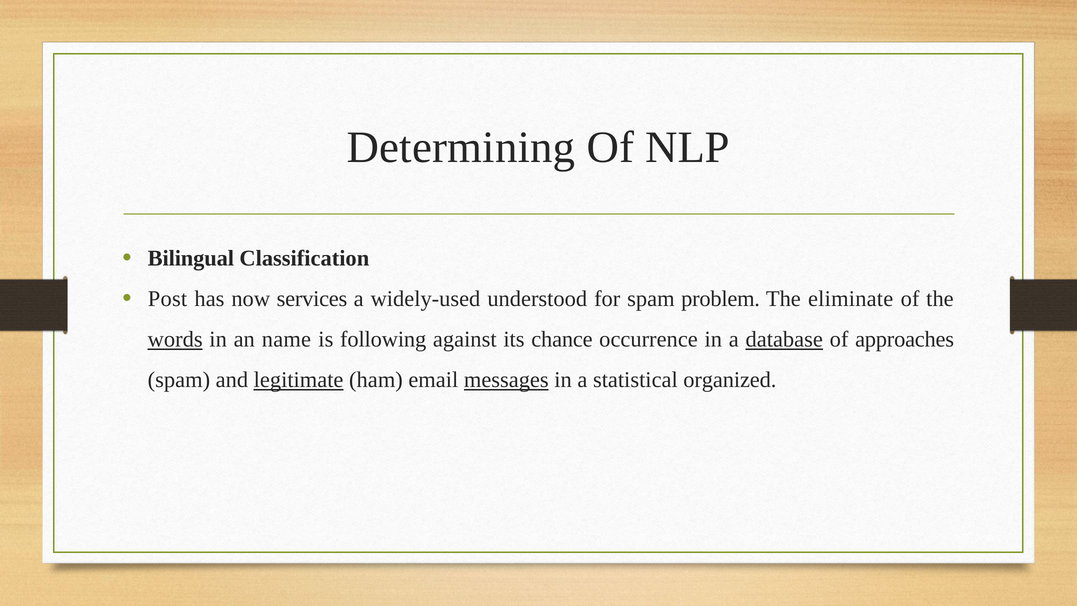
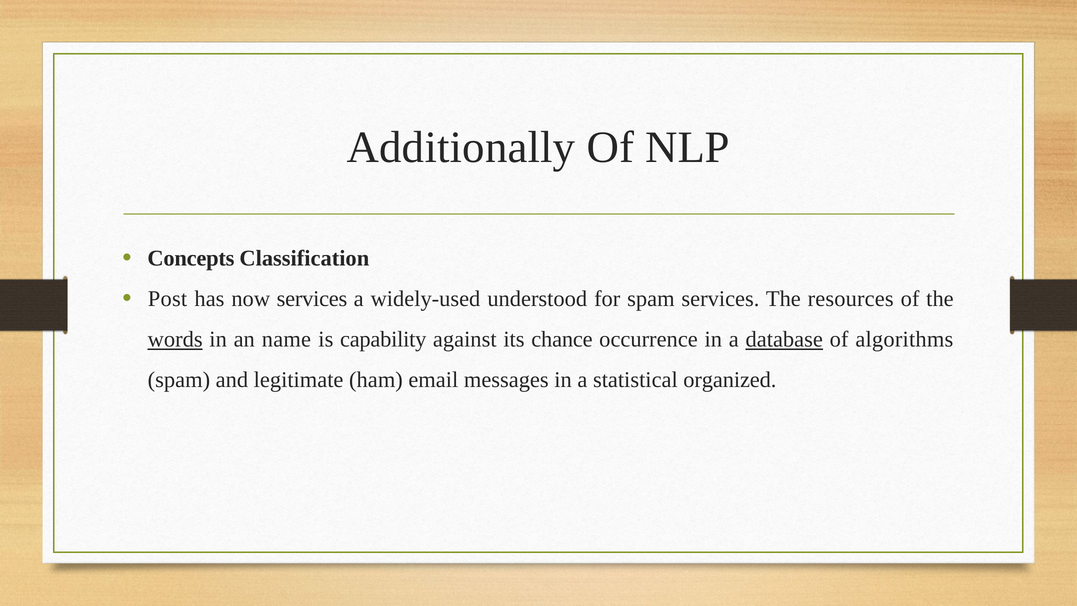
Determining: Determining -> Additionally
Bilingual: Bilingual -> Concepts
spam problem: problem -> services
eliminate: eliminate -> resources
following: following -> capability
approaches: approaches -> algorithms
legitimate underline: present -> none
messages underline: present -> none
